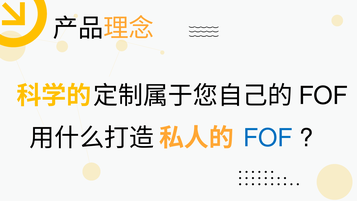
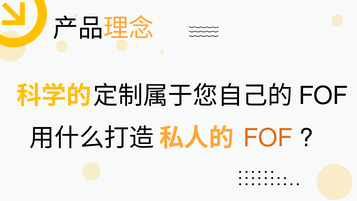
FOF colour: blue -> orange
